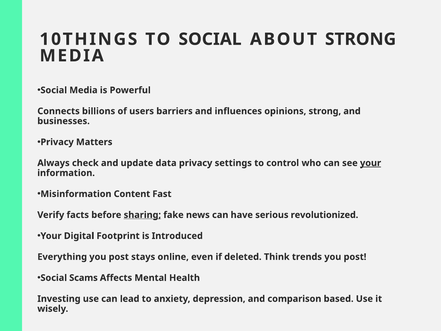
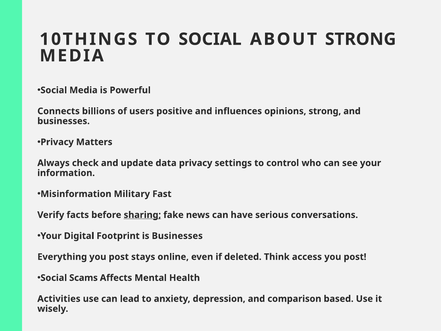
barriers: barriers -> positive
your at (371, 163) underline: present -> none
Content: Content -> Military
revolutionized: revolutionized -> conversations
is Introduced: Introduced -> Businesses
trends: trends -> access
Investing: Investing -> Activities
